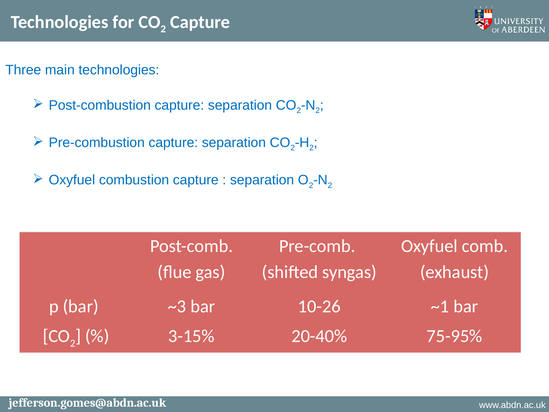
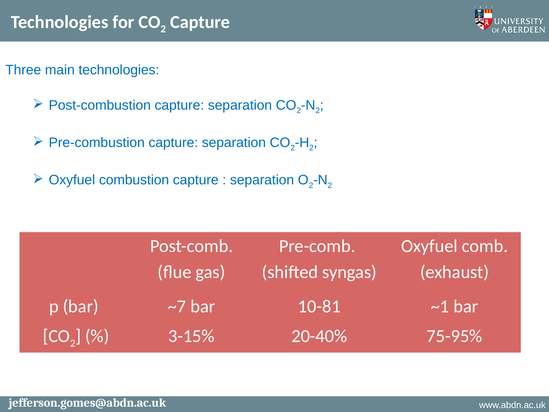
~3: ~3 -> ~7
10-26: 10-26 -> 10-81
